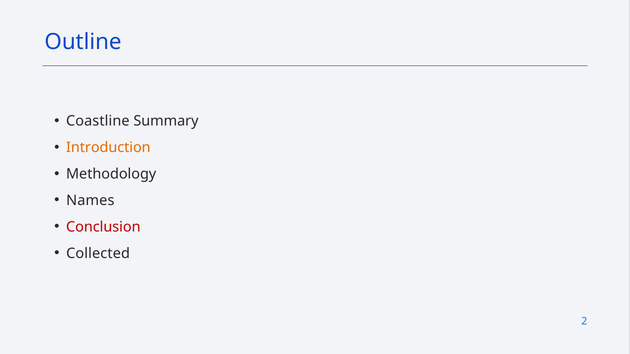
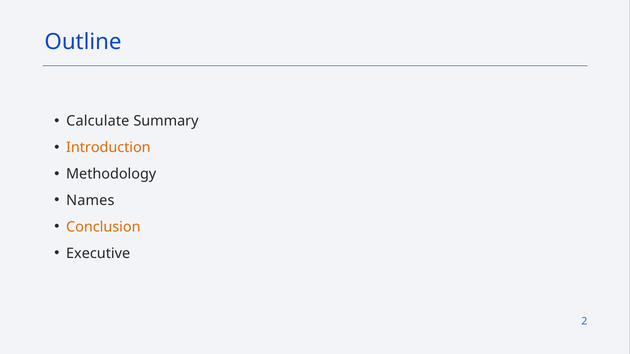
Coastline: Coastline -> Calculate
Conclusion colour: red -> orange
Collected: Collected -> Executive
